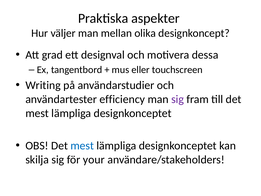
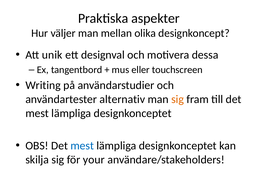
grad: grad -> unik
efficiency: efficiency -> alternativ
sig at (178, 99) colour: purple -> orange
